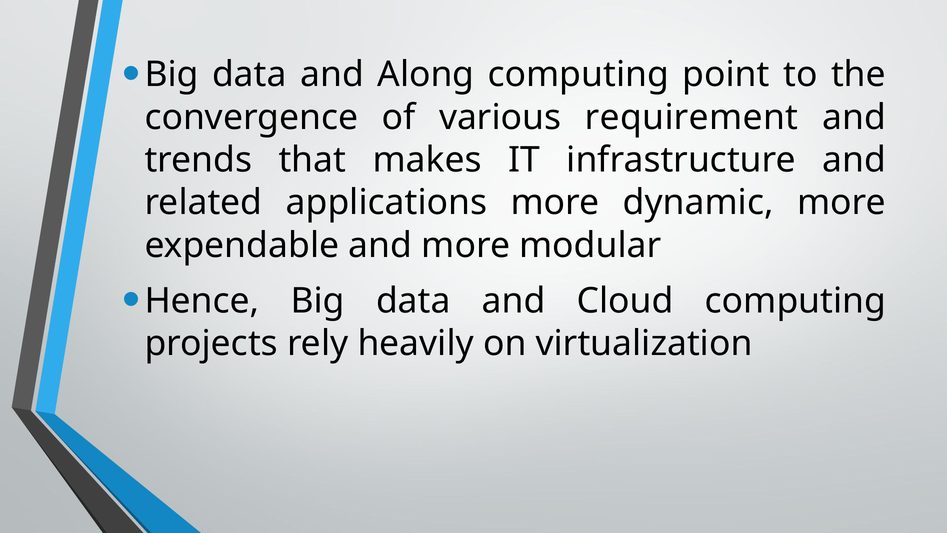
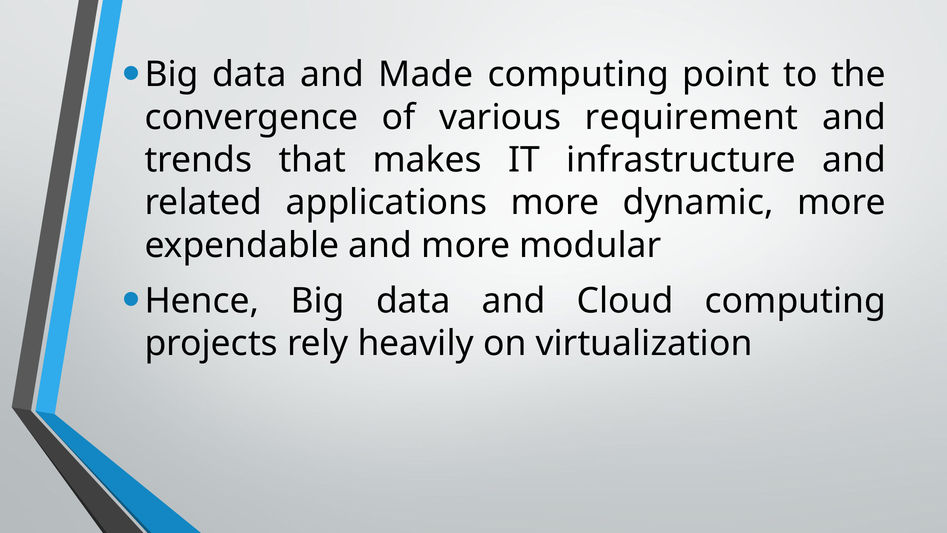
Along: Along -> Made
